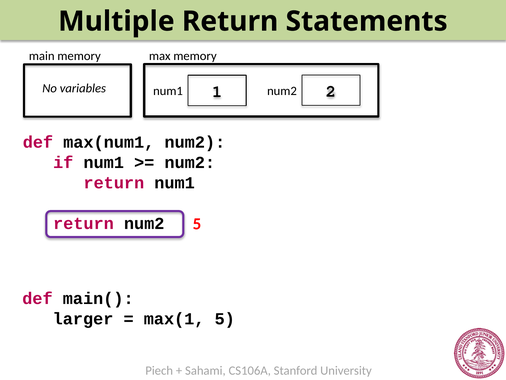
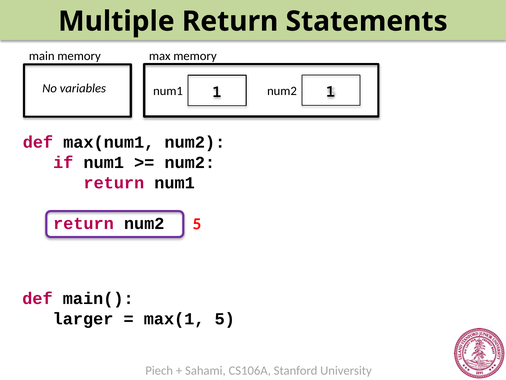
num2 2: 2 -> 1
